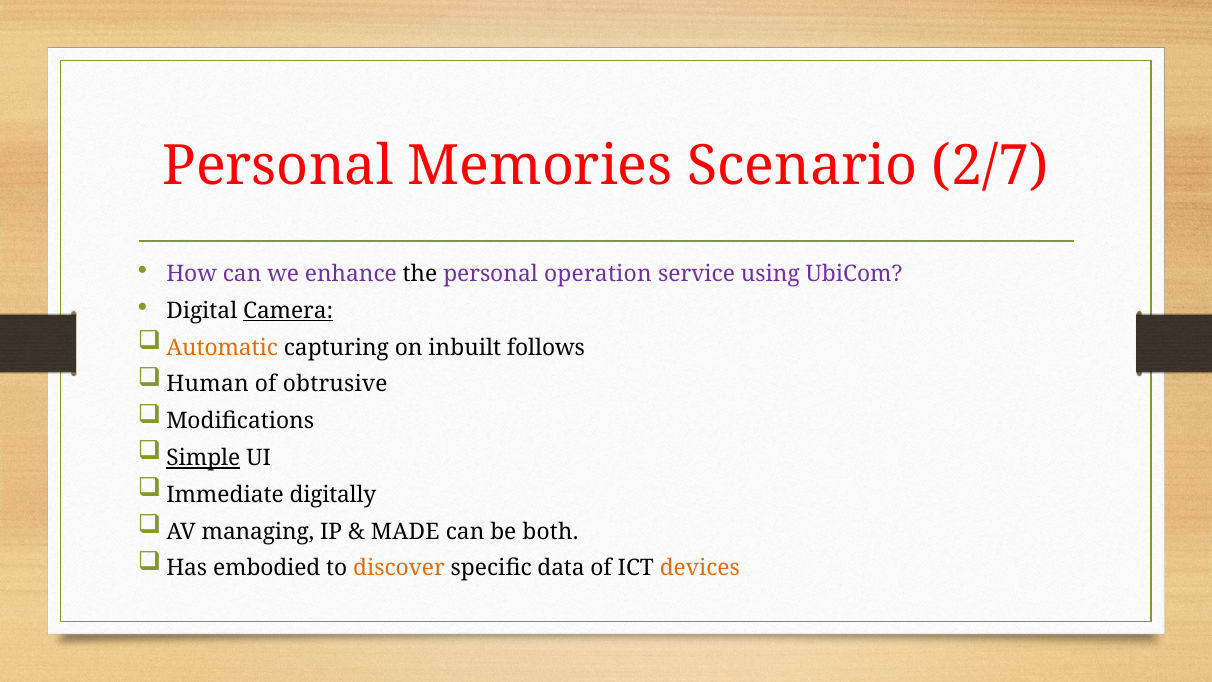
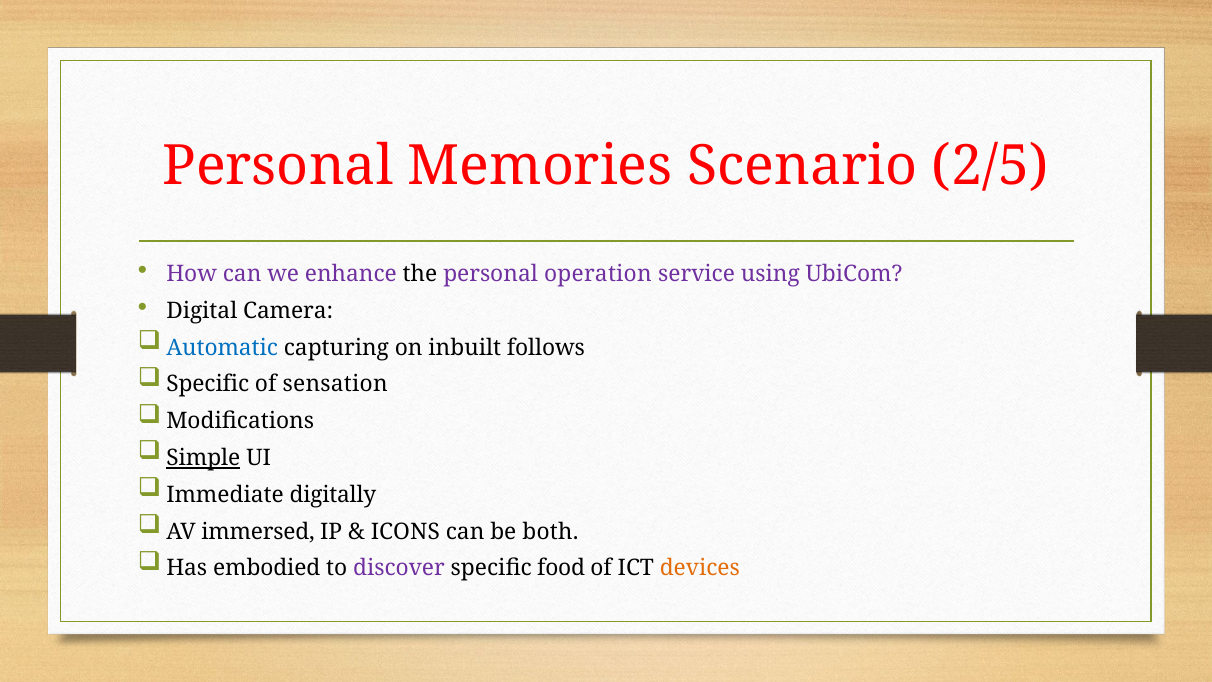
2/7: 2/7 -> 2/5
Camera underline: present -> none
Automatic colour: orange -> blue
Human at (208, 384): Human -> Specific
obtrusive: obtrusive -> sensation
managing: managing -> immersed
MADE: MADE -> ICONS
discover colour: orange -> purple
data: data -> food
